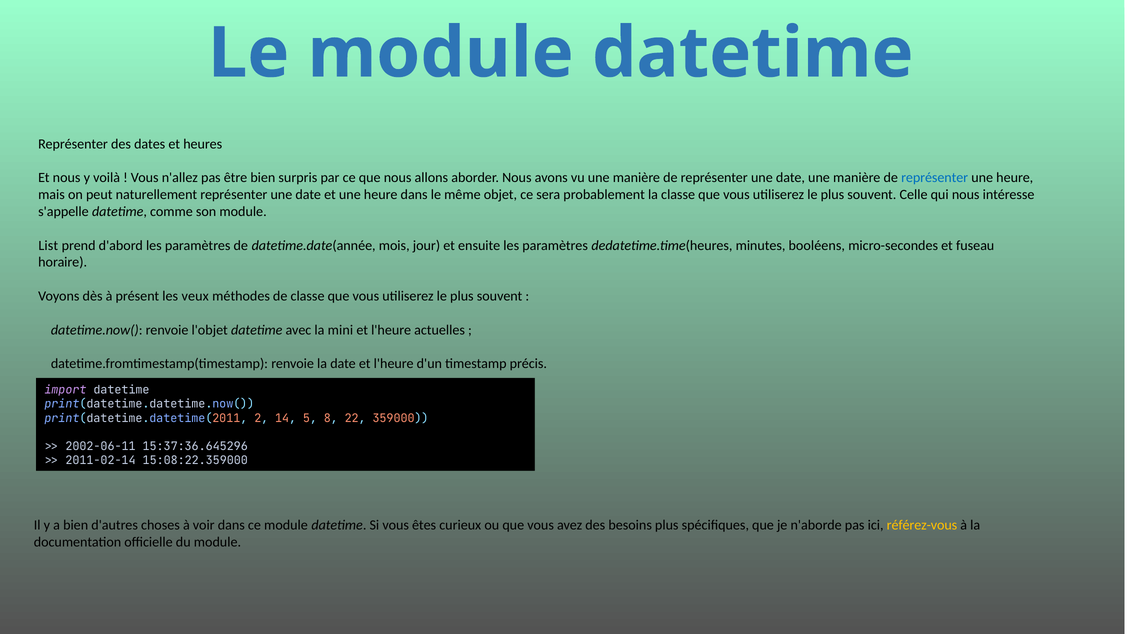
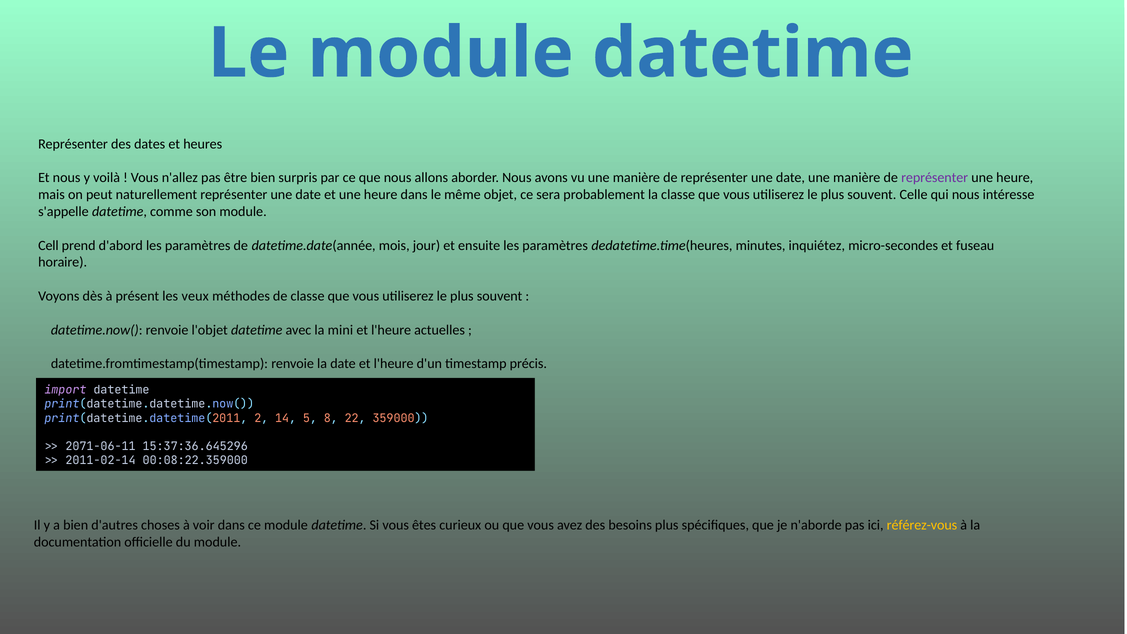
représenter at (935, 178) colour: blue -> purple
List: List -> Cell
booléens: booléens -> inquiétez
2002-06-11: 2002-06-11 -> 2071-06-11
15:08:22.359000: 15:08:22.359000 -> 00:08:22.359000
